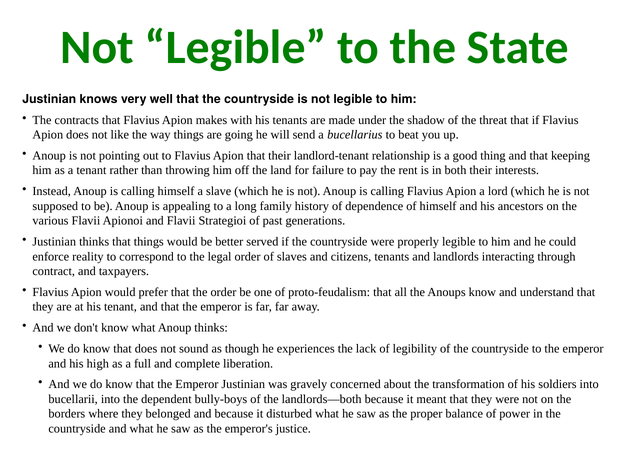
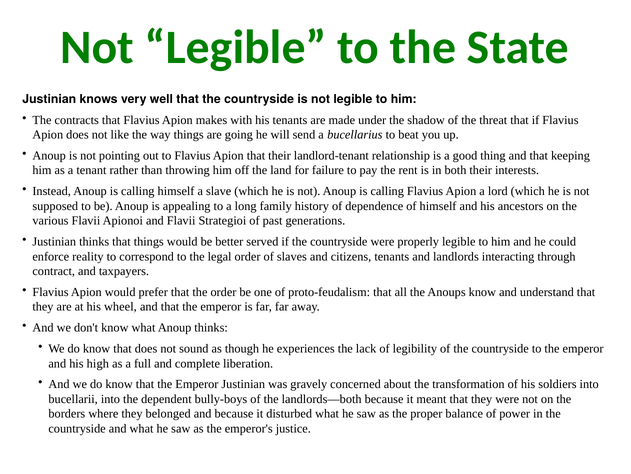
his tenant: tenant -> wheel
